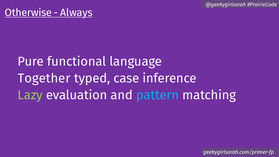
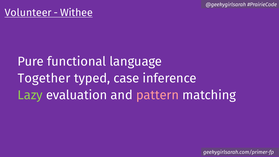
Otherwise: Otherwise -> Volunteer
Always: Always -> Withee
pattern colour: light blue -> pink
